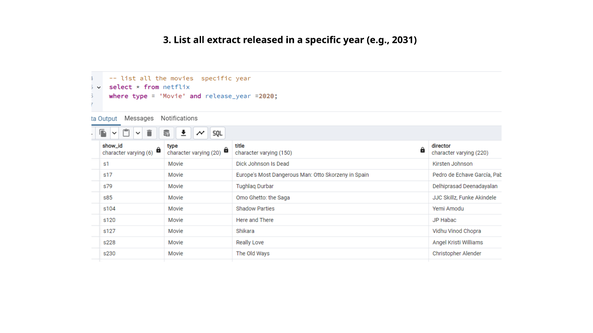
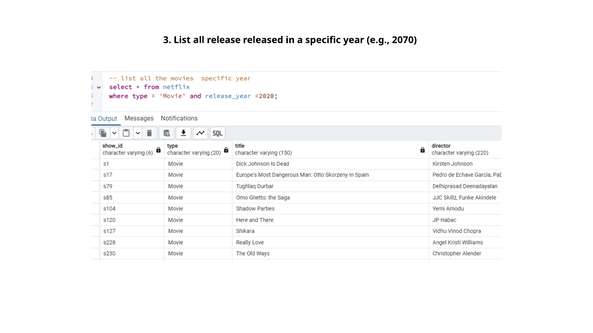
extract: extract -> release
2031: 2031 -> 2070
